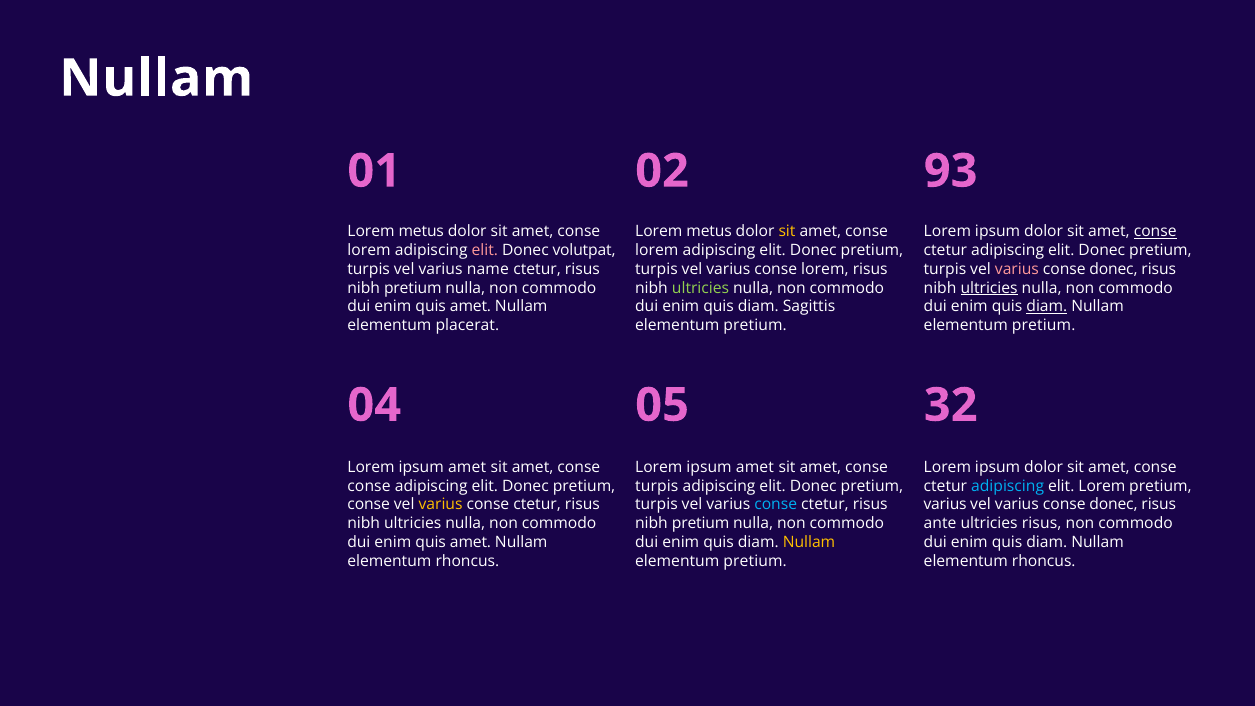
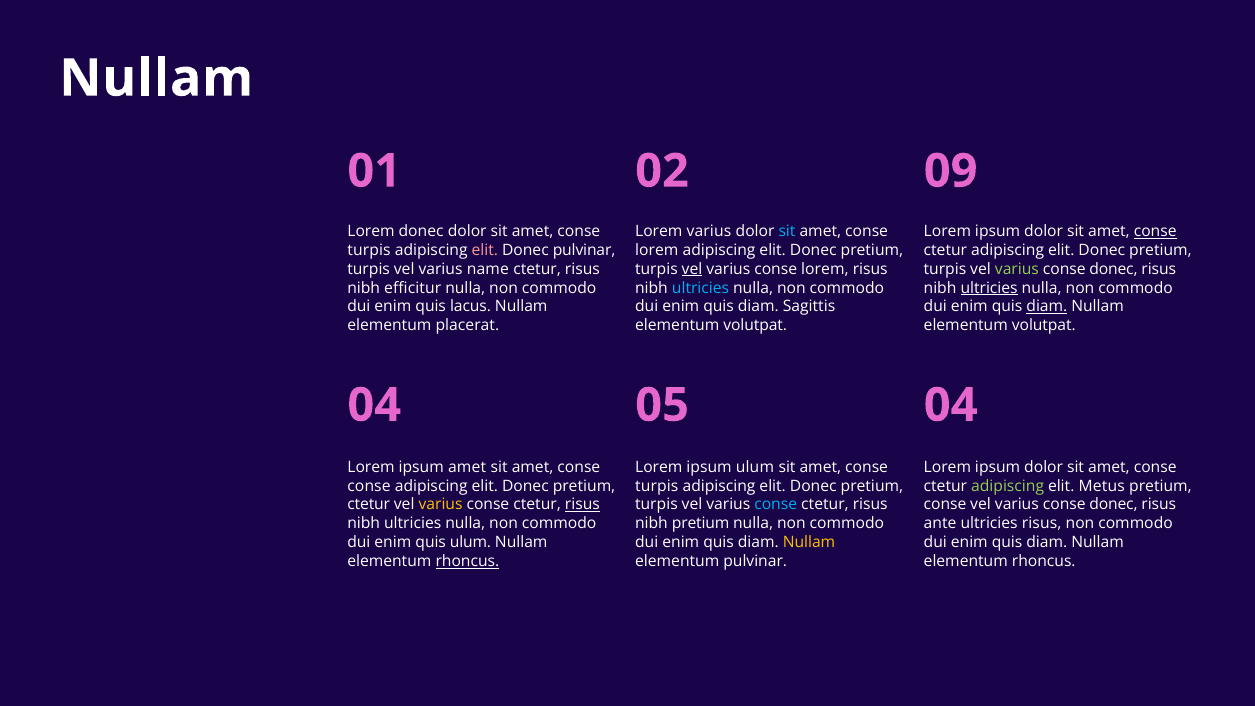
93: 93 -> 09
metus at (421, 231): metus -> donec
metus at (709, 231): metus -> varius
sit at (787, 231) colour: yellow -> light blue
lorem at (369, 250): lorem -> turpis
Donec volutpat: volutpat -> pulvinar
vel at (692, 269) underline: none -> present
varius at (1017, 269) colour: pink -> light green
pretium at (413, 288): pretium -> efficitur
ultricies at (701, 288) colour: light green -> light blue
amet at (471, 307): amet -> lacus
pretium at (755, 326): pretium -> volutpat
pretium at (1044, 326): pretium -> volutpat
05 32: 32 -> 04
amet at (755, 467): amet -> ulum
adipiscing at (1008, 486) colour: light blue -> light green
elit Lorem: Lorem -> Metus
conse at (369, 505): conse -> ctetur
risus at (582, 505) underline: none -> present
varius at (945, 505): varius -> conse
amet at (471, 542): amet -> ulum
rhoncus at (467, 561) underline: none -> present
pretium at (755, 561): pretium -> pulvinar
